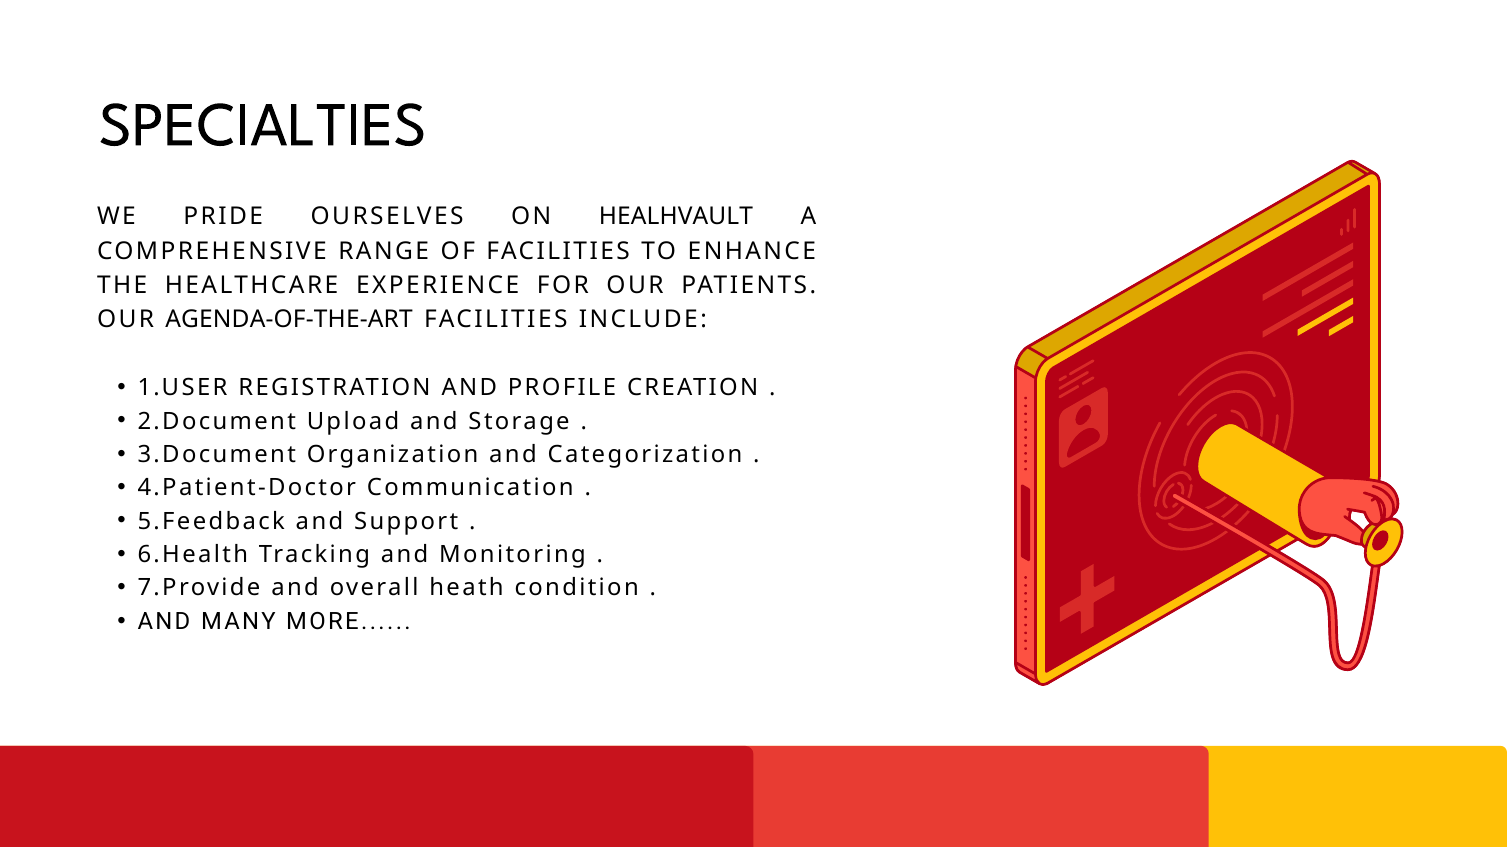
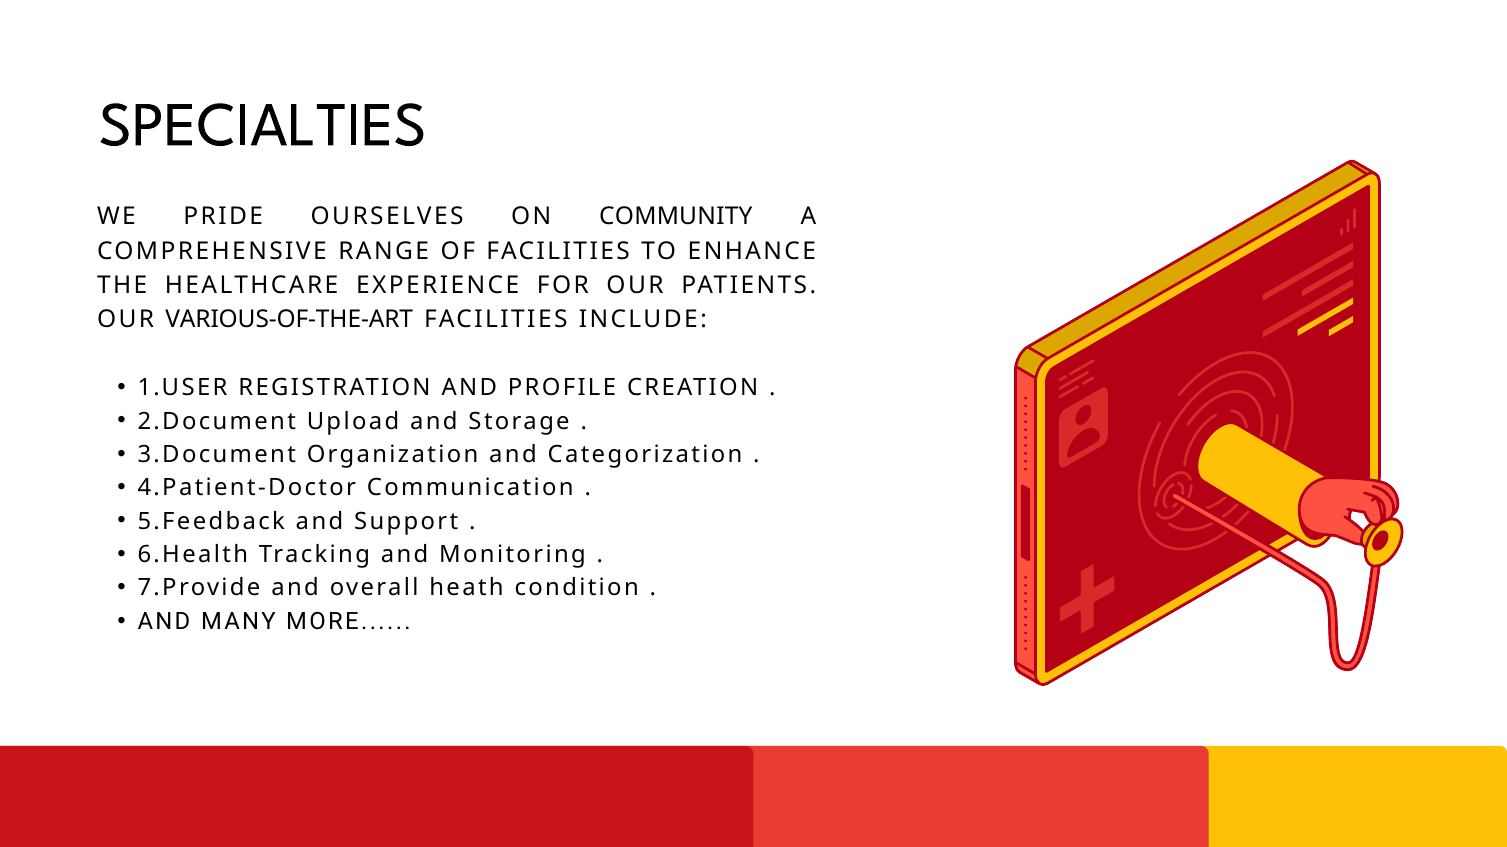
HEALHVAULT: HEALHVAULT -> COMMUNITY
AGENDA-OF-THE-ART: AGENDA-OF-THE-ART -> VARIOUS-OF-THE-ART
